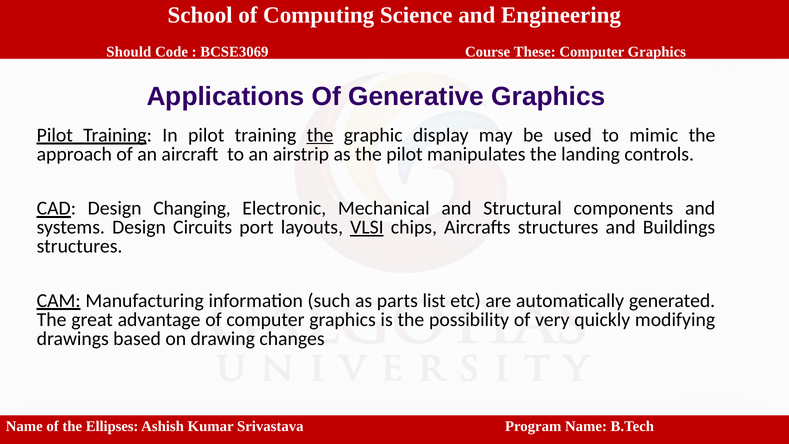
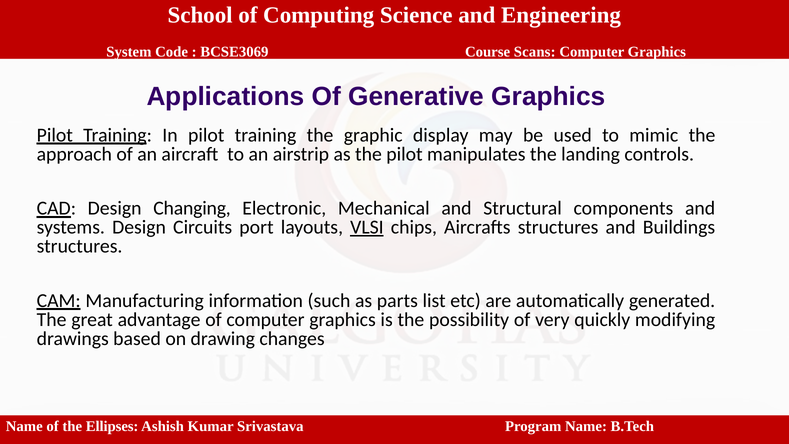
Should: Should -> System
These: These -> Scans
the at (320, 135) underline: present -> none
